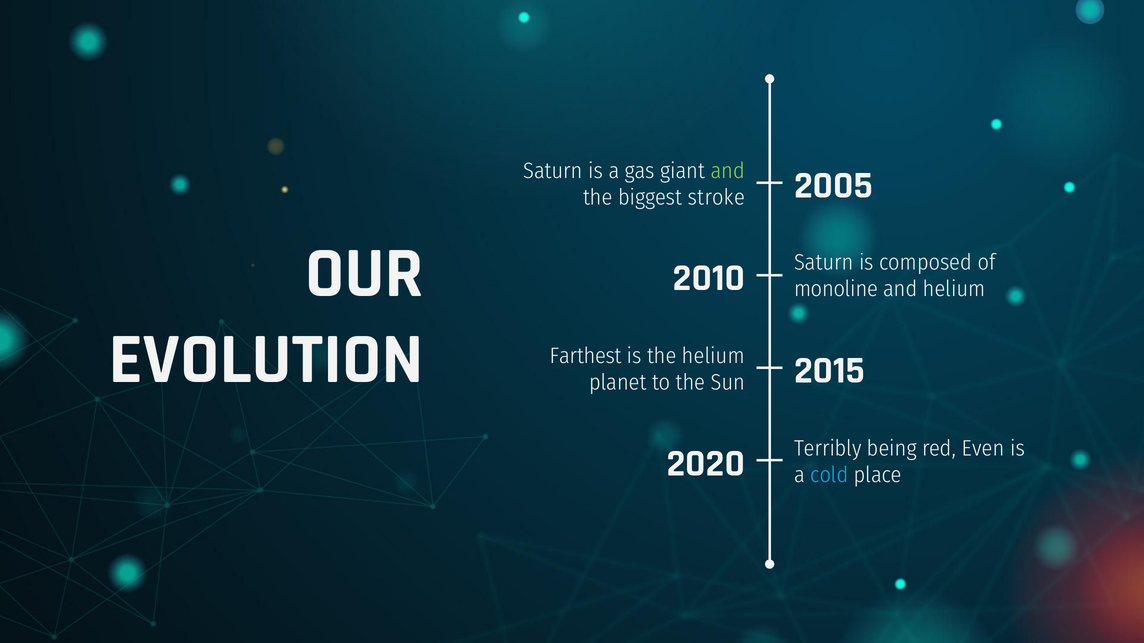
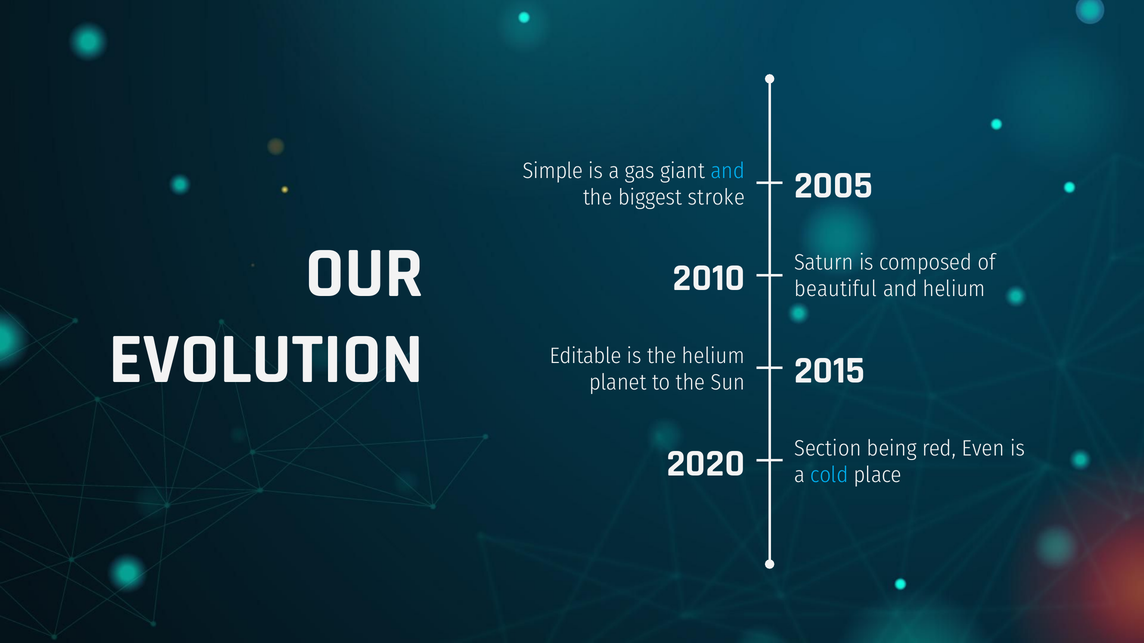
Saturn at (553, 171): Saturn -> Simple
and at (728, 171) colour: light green -> light blue
monoline: monoline -> beautiful
Farthest: Farthest -> Editable
Terribly: Terribly -> Section
